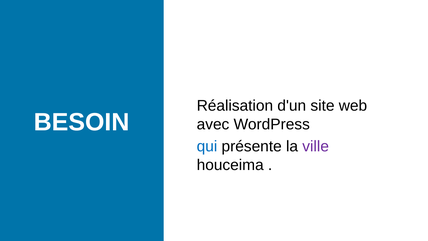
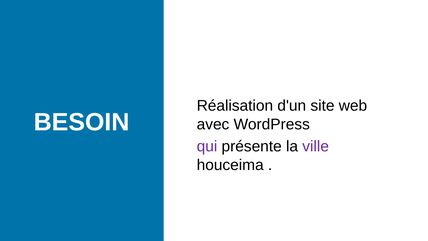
qui colour: blue -> purple
